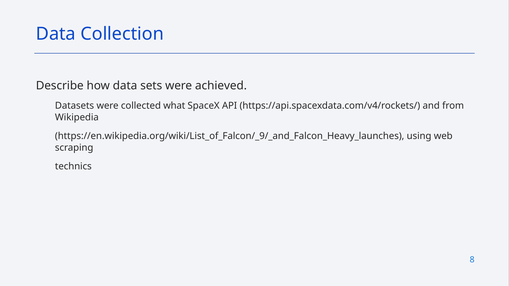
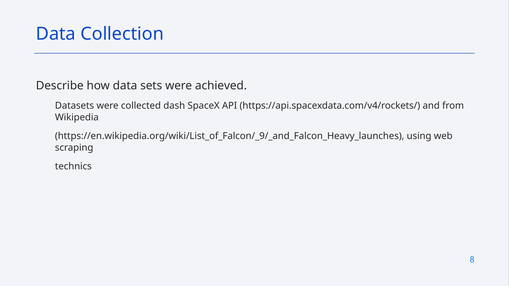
what: what -> dash
